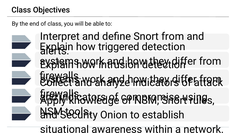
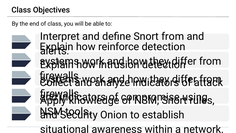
triggered: triggered -> reinforce
